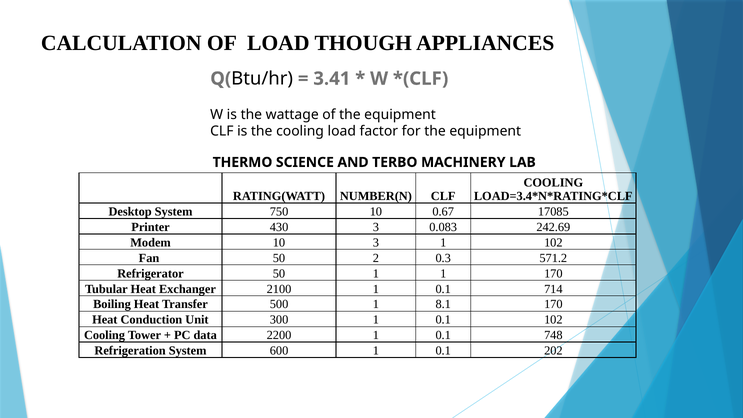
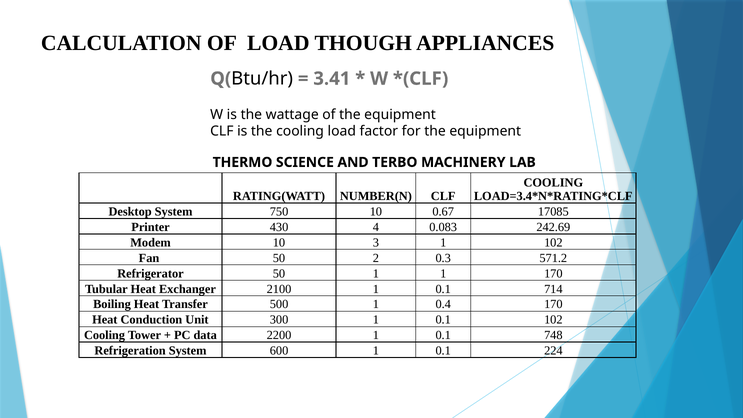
430 3: 3 -> 4
8.1: 8.1 -> 0.4
202: 202 -> 224
